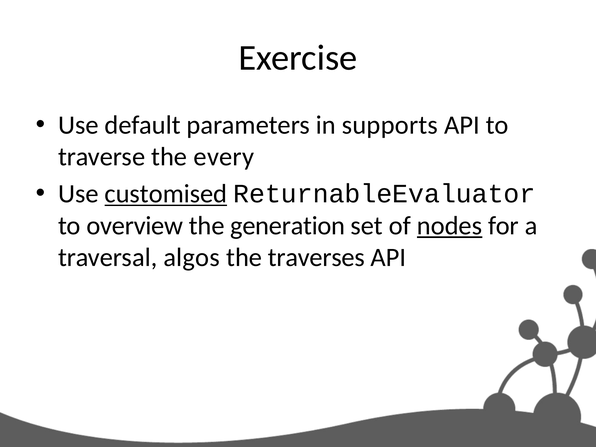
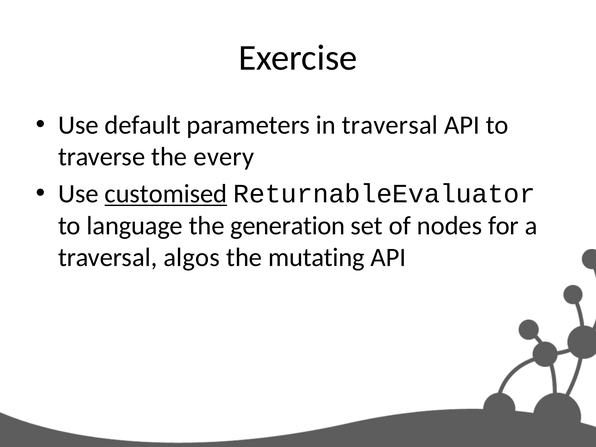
in supports: supports -> traversal
overview: overview -> language
nodes underline: present -> none
traverses: traverses -> mutating
